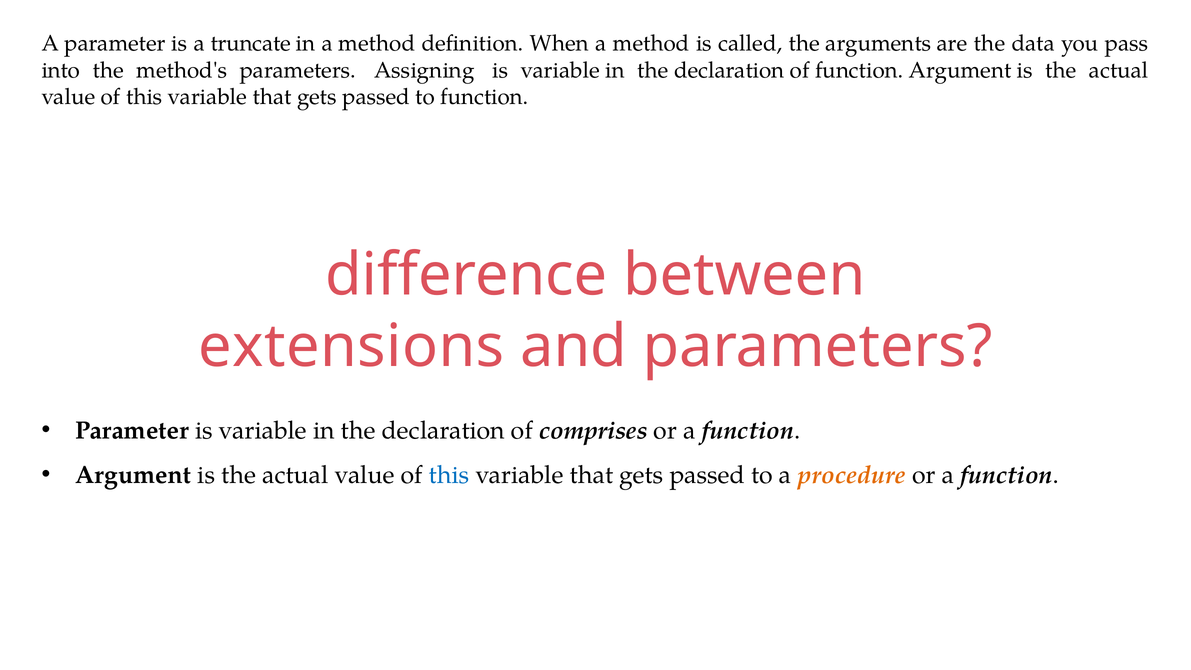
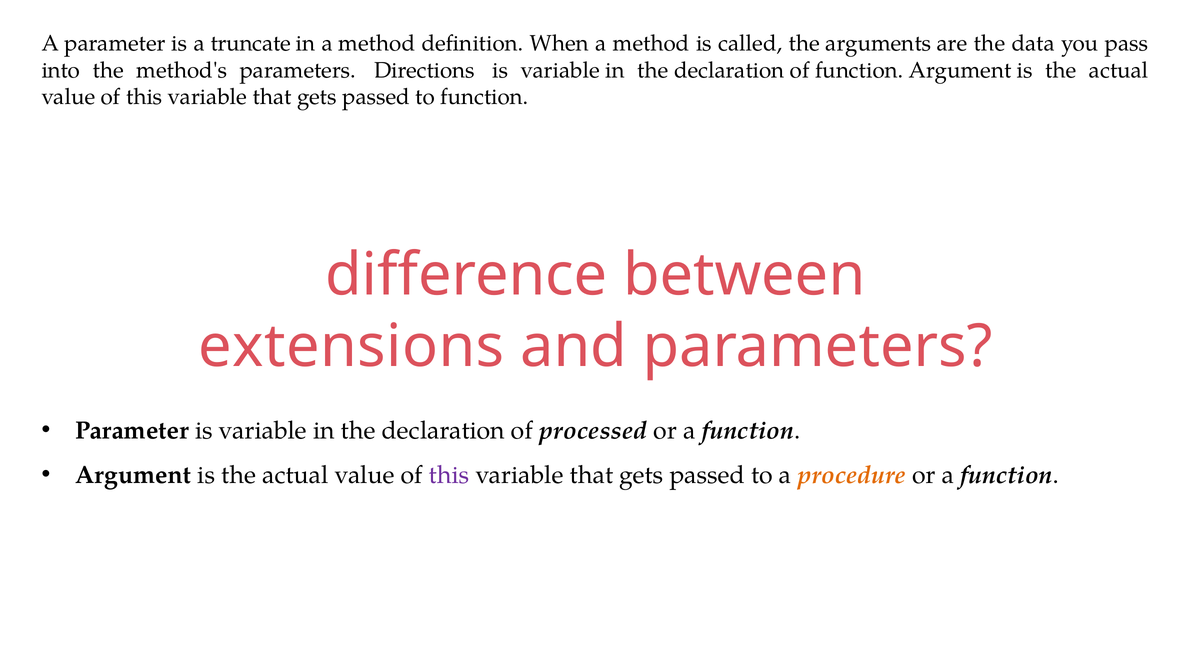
Assigning: Assigning -> Directions
comprises: comprises -> processed
this at (449, 475) colour: blue -> purple
